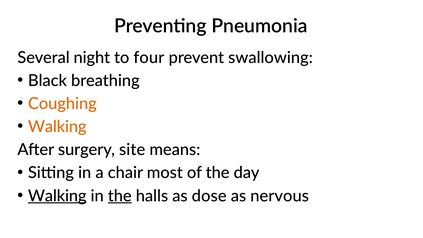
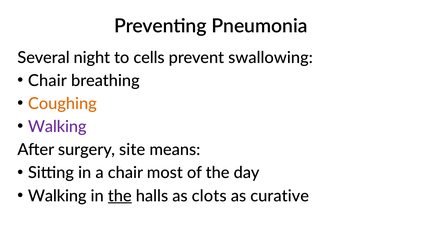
four: four -> cells
Black at (47, 81): Black -> Chair
Walking at (57, 127) colour: orange -> purple
Walking at (57, 196) underline: present -> none
dose: dose -> clots
nervous: nervous -> curative
